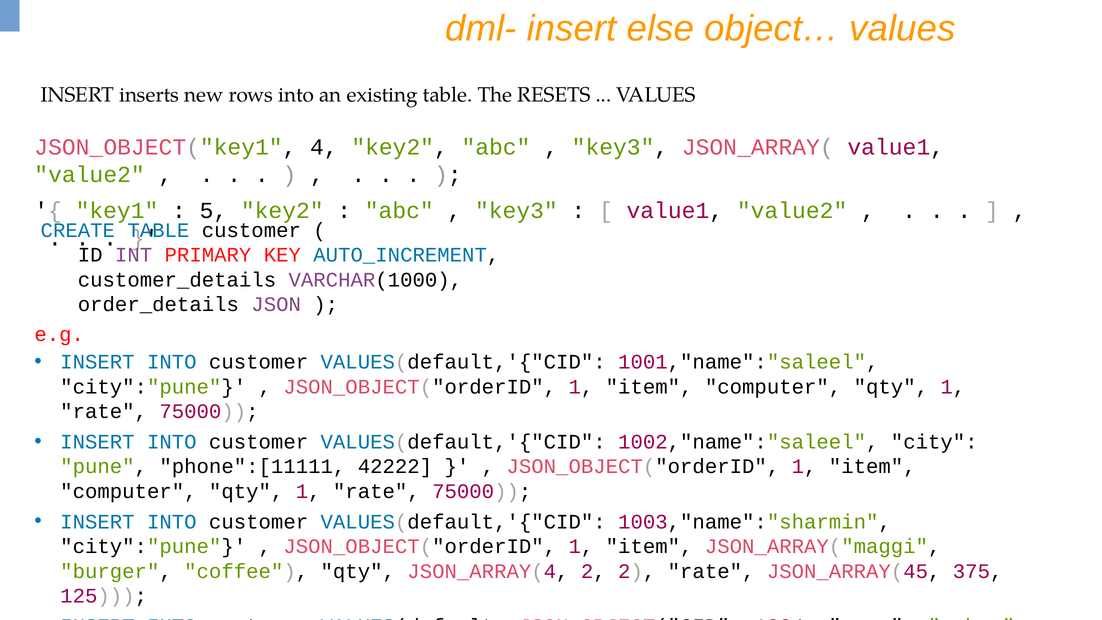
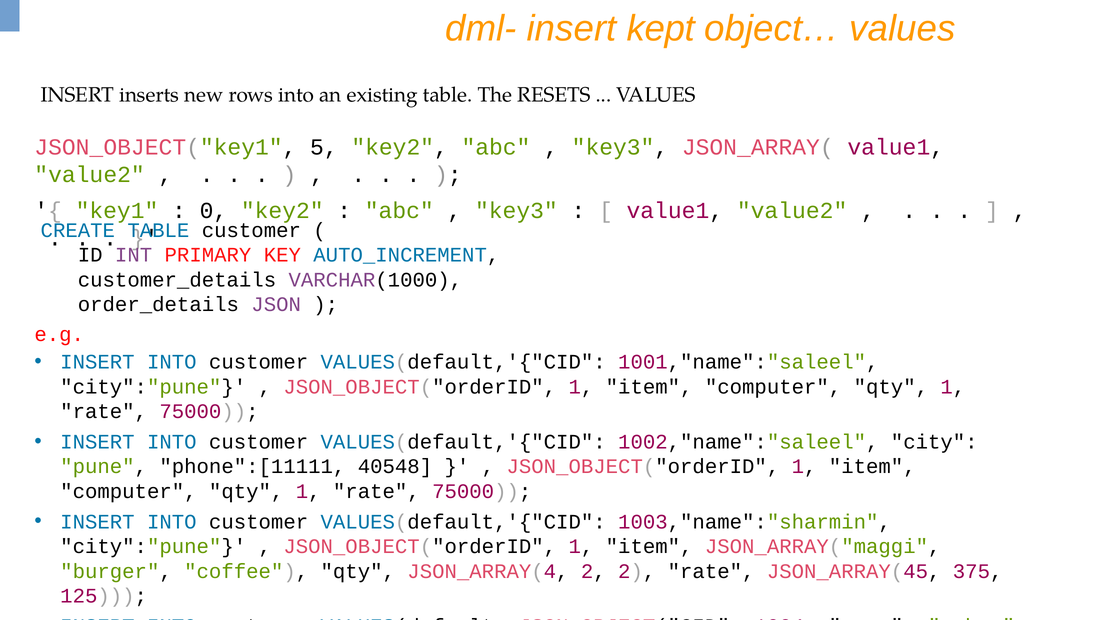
else: else -> kept
4: 4 -> 5
5: 5 -> 0
42222: 42222 -> 40548
